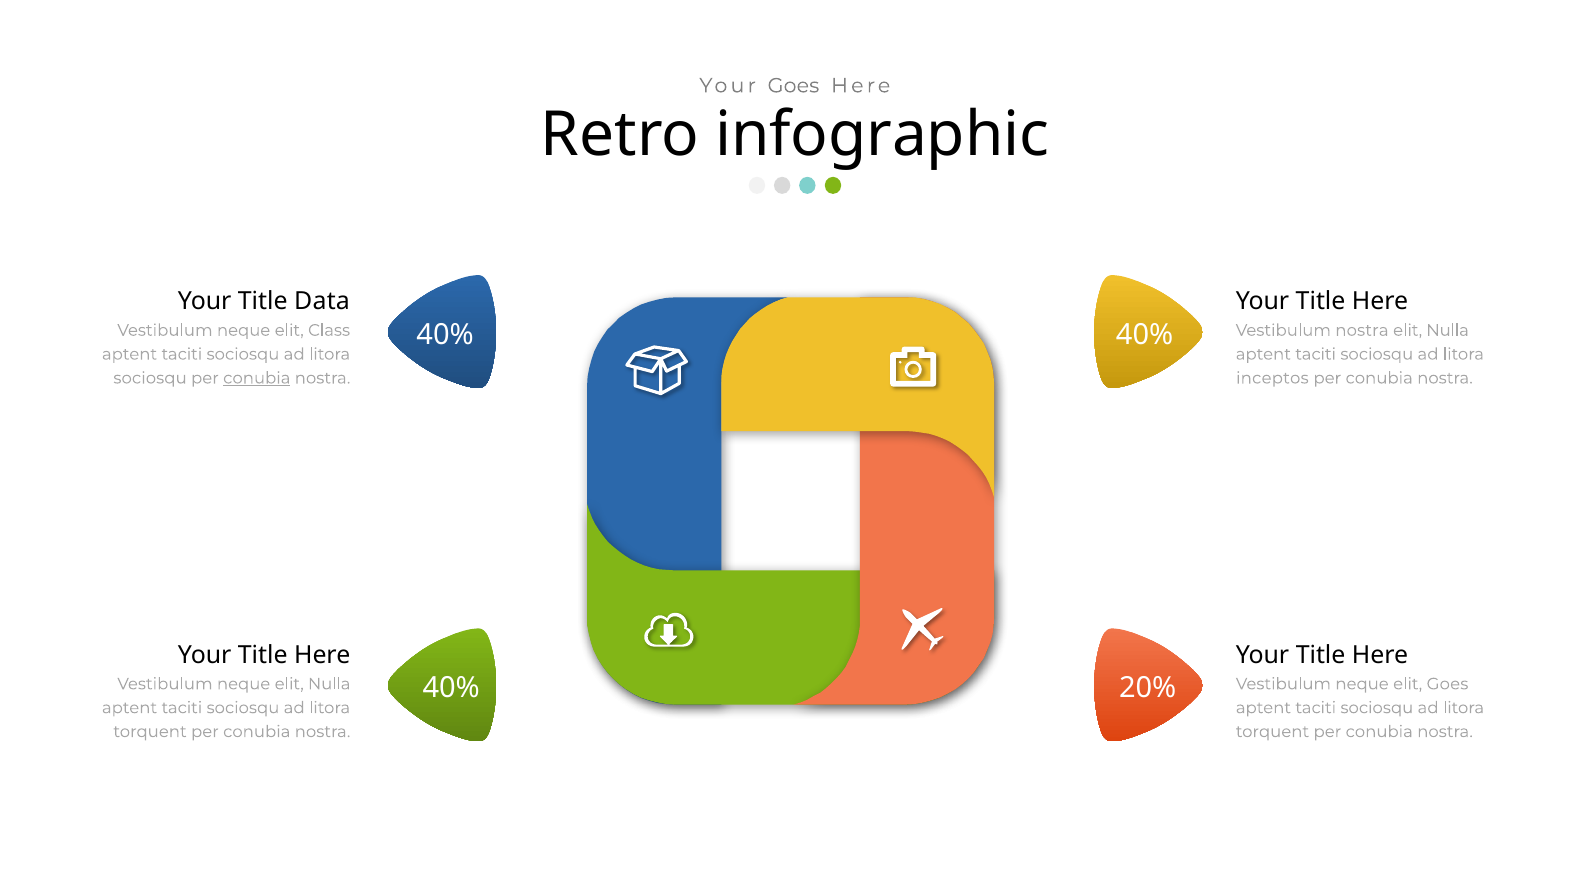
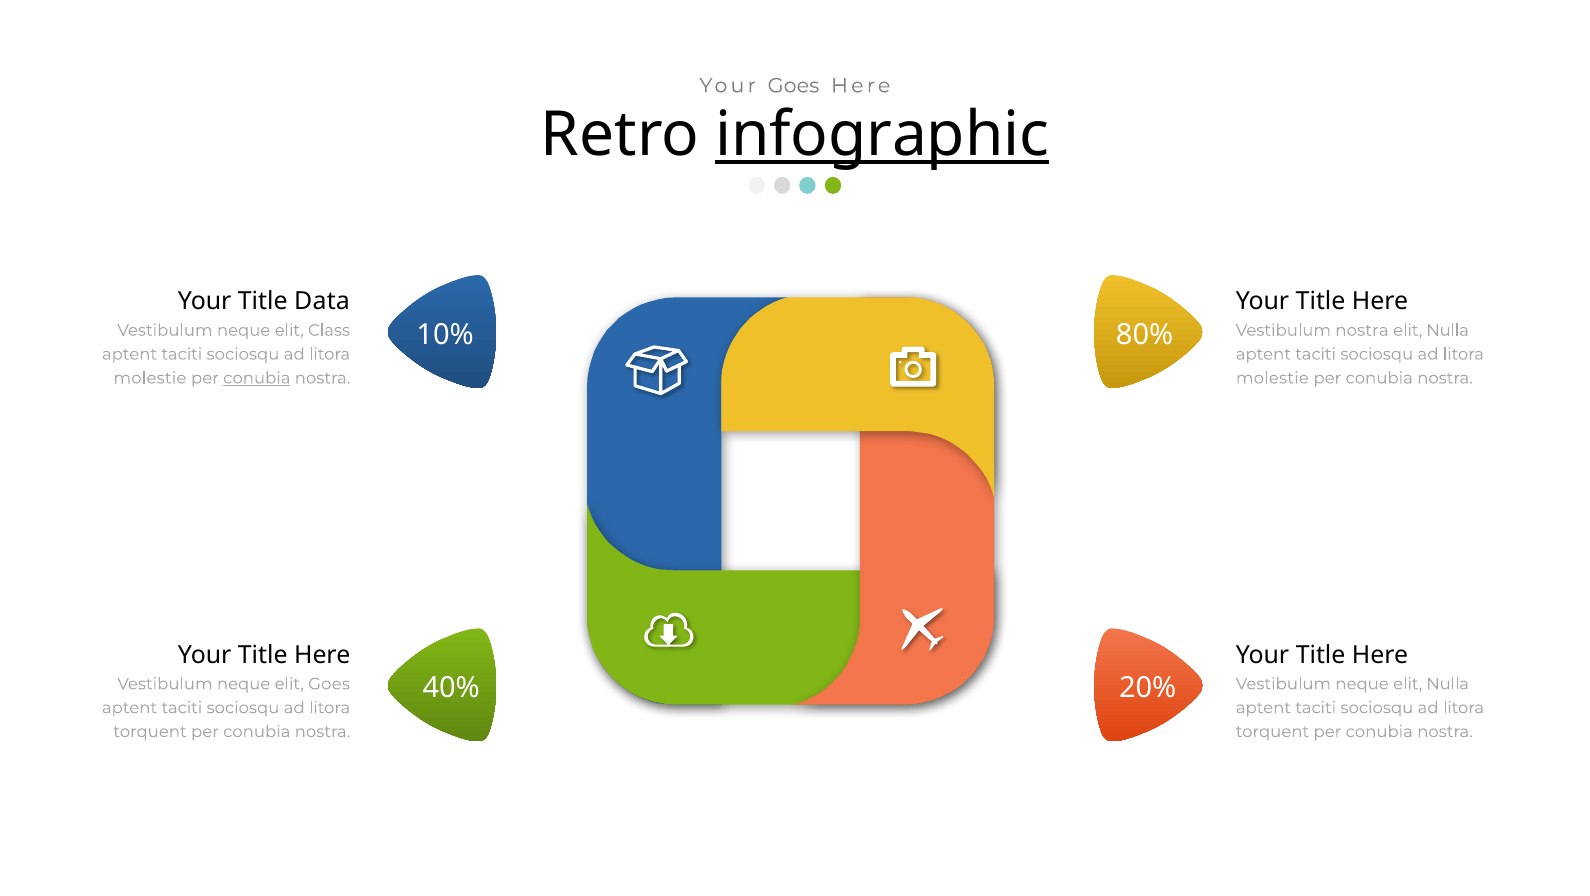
infographic underline: none -> present
40% at (445, 335): 40% -> 10%
40% at (1145, 335): 40% -> 80%
sociosqu at (150, 378): sociosqu -> molestie
inceptos at (1272, 378): inceptos -> molestie
neque elit Nulla: Nulla -> Goes
neque elit Goes: Goes -> Nulla
